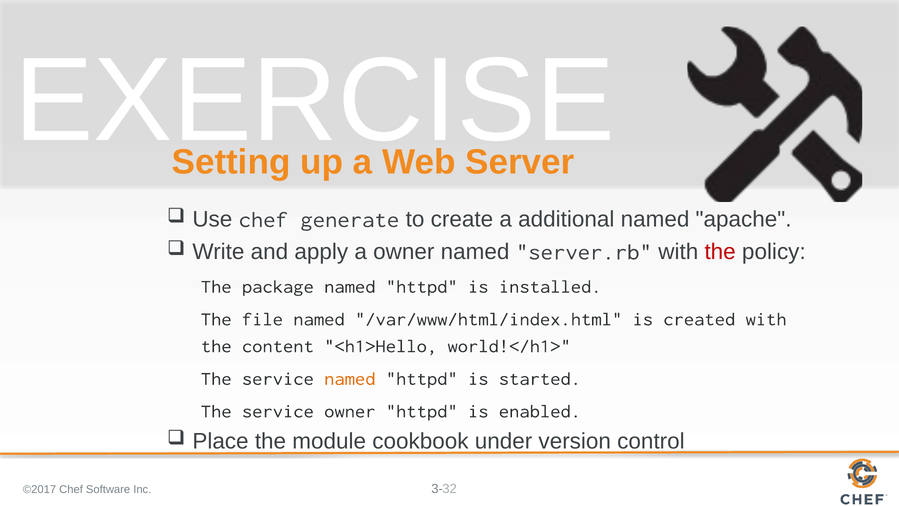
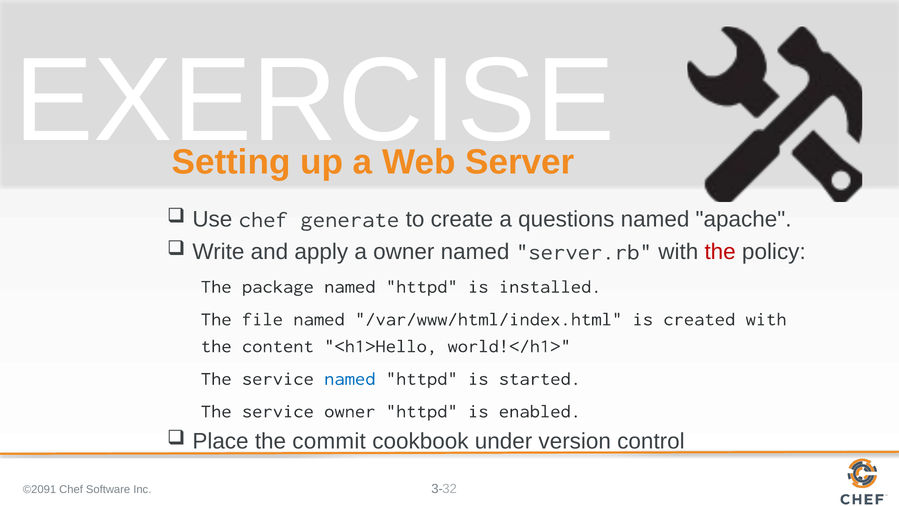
additional: additional -> questions
named at (350, 378) colour: orange -> blue
module: module -> commit
©2017: ©2017 -> ©2091
